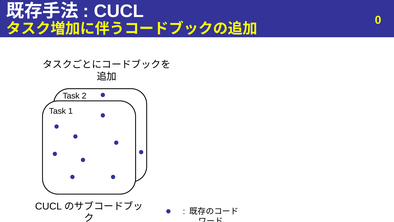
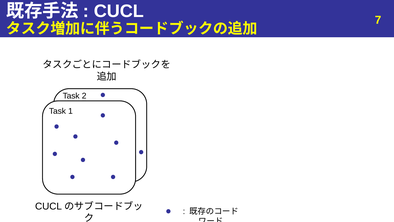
0: 0 -> 7
